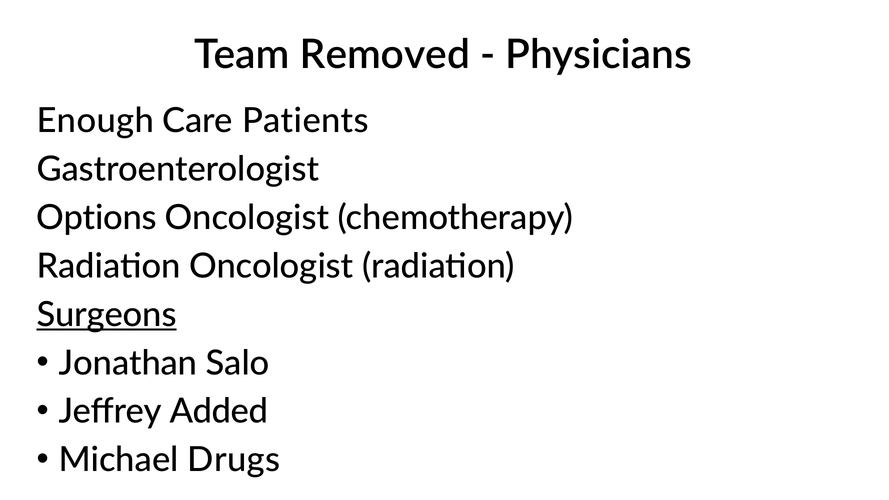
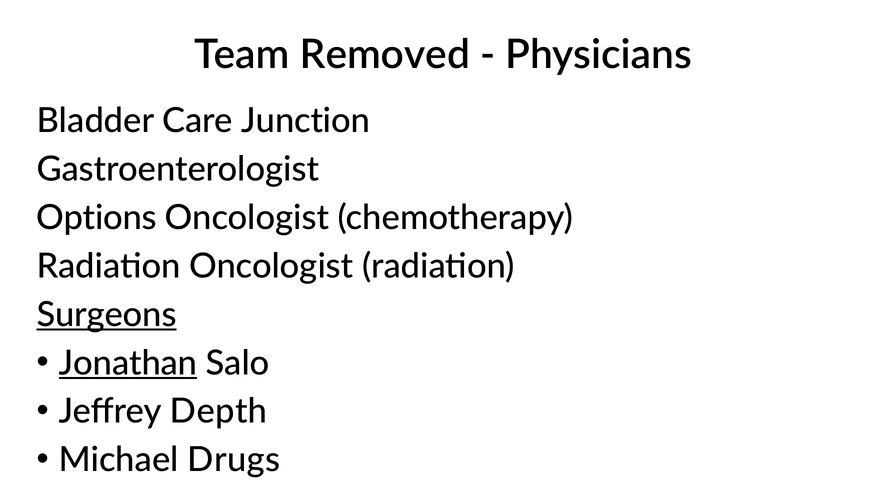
Enough: Enough -> Bladder
Patients: Patients -> Junction
Jonathan underline: none -> present
Added: Added -> Depth
